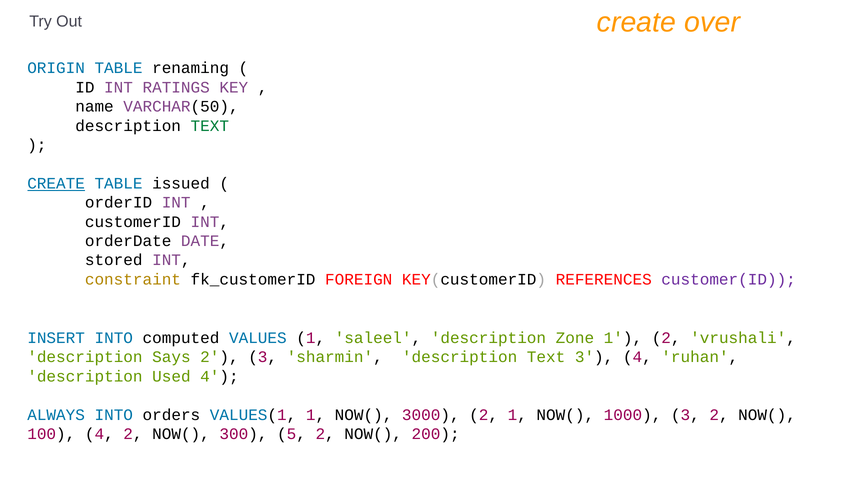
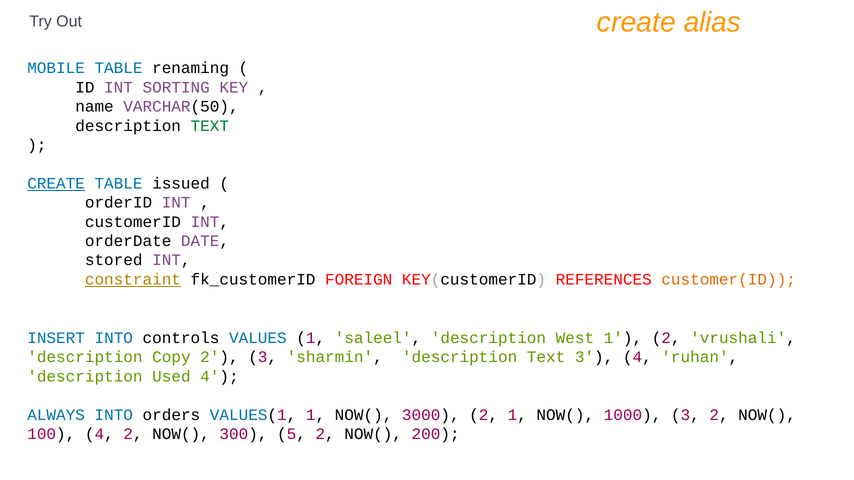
over: over -> alias
ORIGIN: ORIGIN -> MOBILE
RATINGS: RATINGS -> SORTING
constraint underline: none -> present
customer(ID colour: purple -> orange
computed: computed -> controls
Zone: Zone -> West
Says: Says -> Copy
